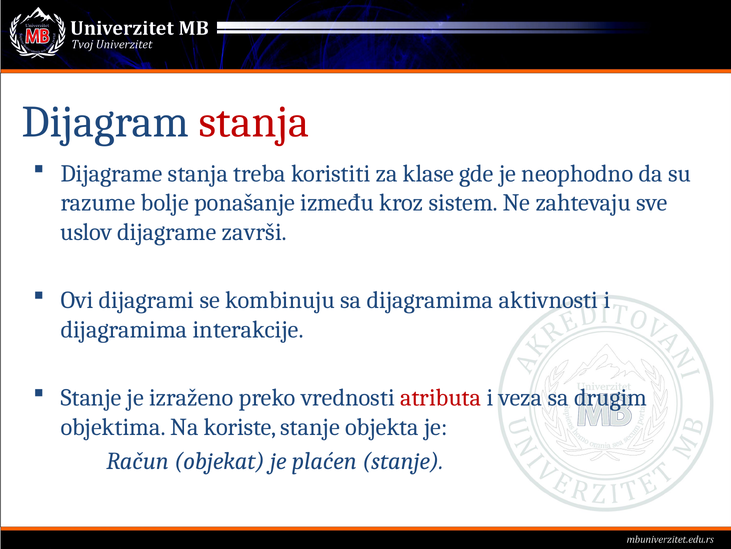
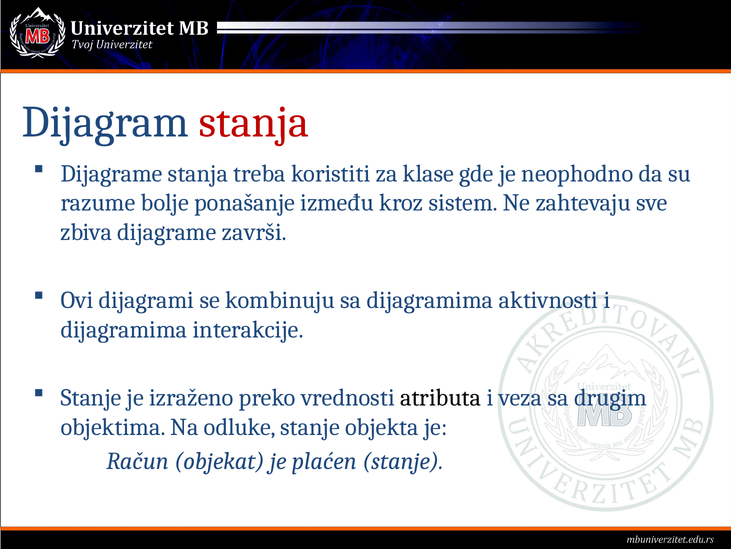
uslov: uslov -> zbiva
atributa colour: red -> black
koriste: koriste -> odluke
